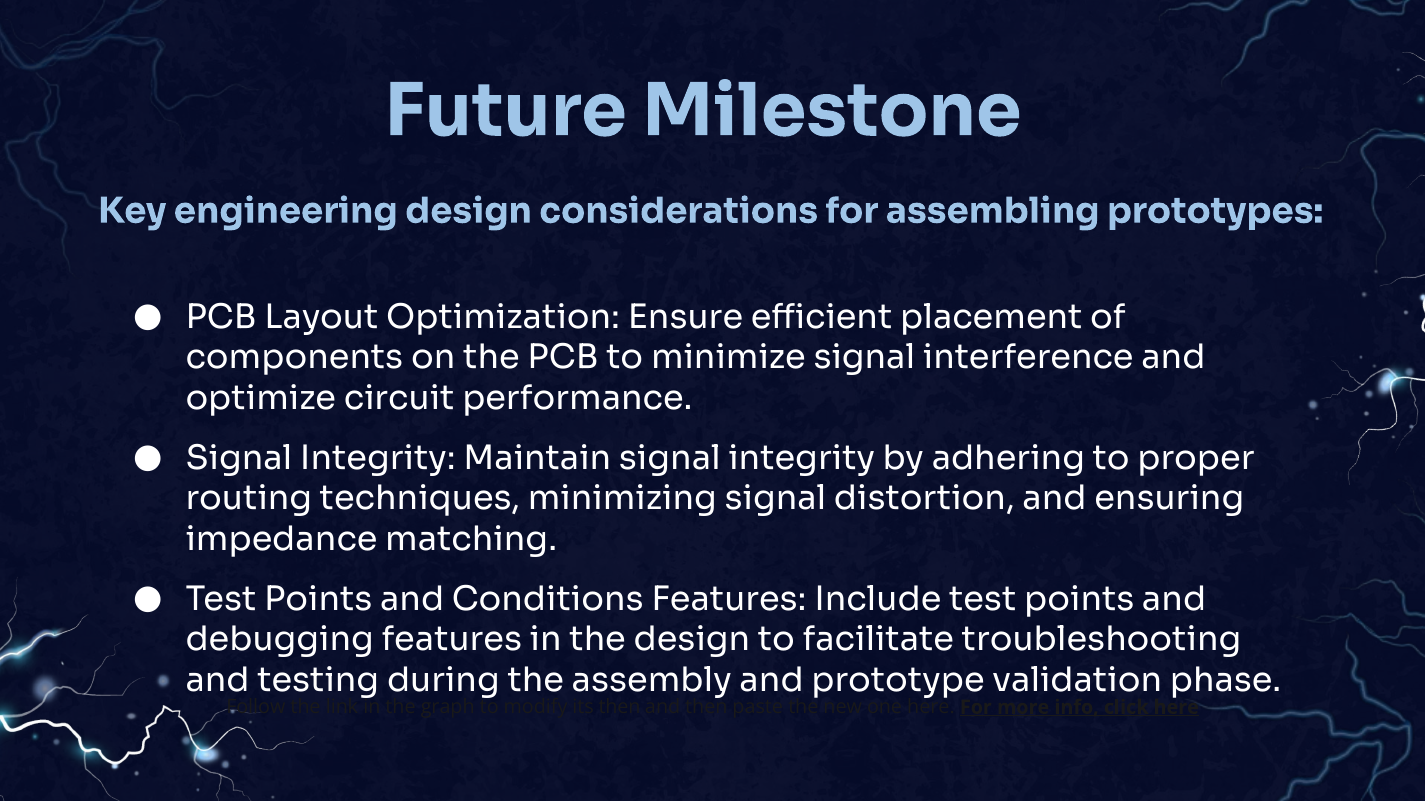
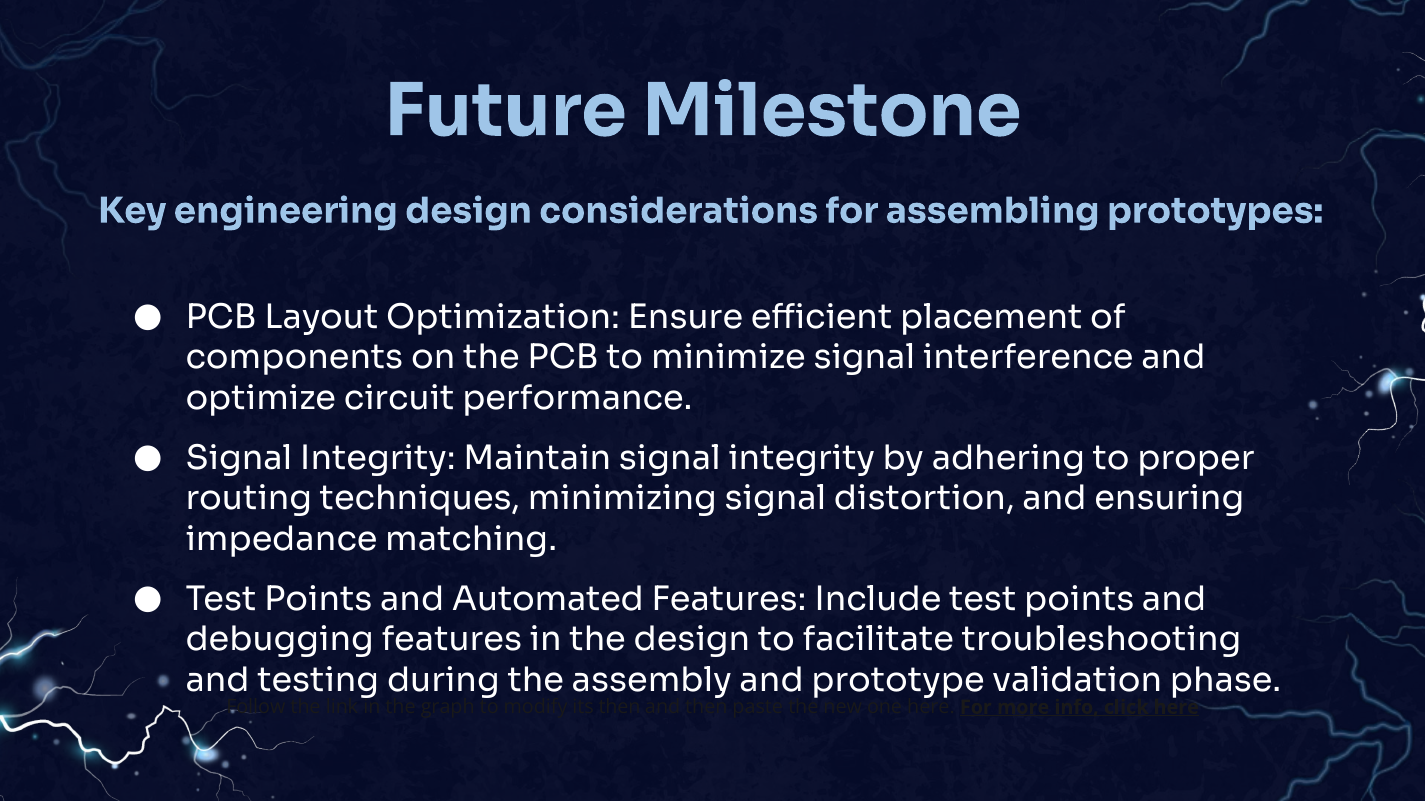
Conditions: Conditions -> Automated
